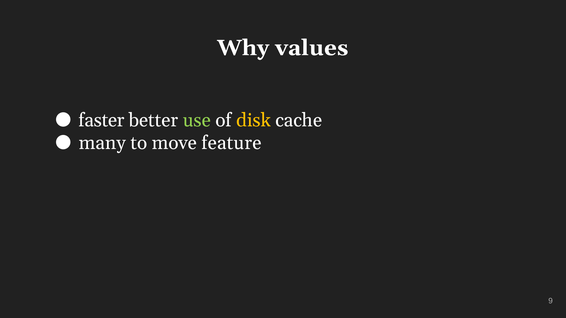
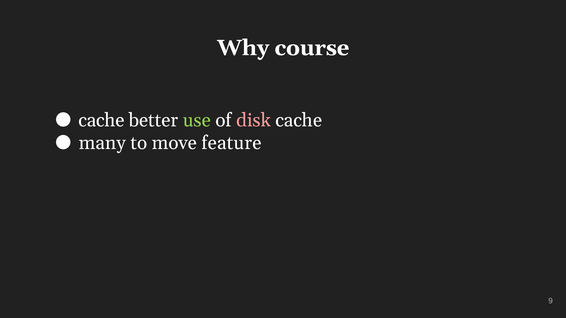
values: values -> course
faster at (102, 120): faster -> cache
disk colour: yellow -> pink
